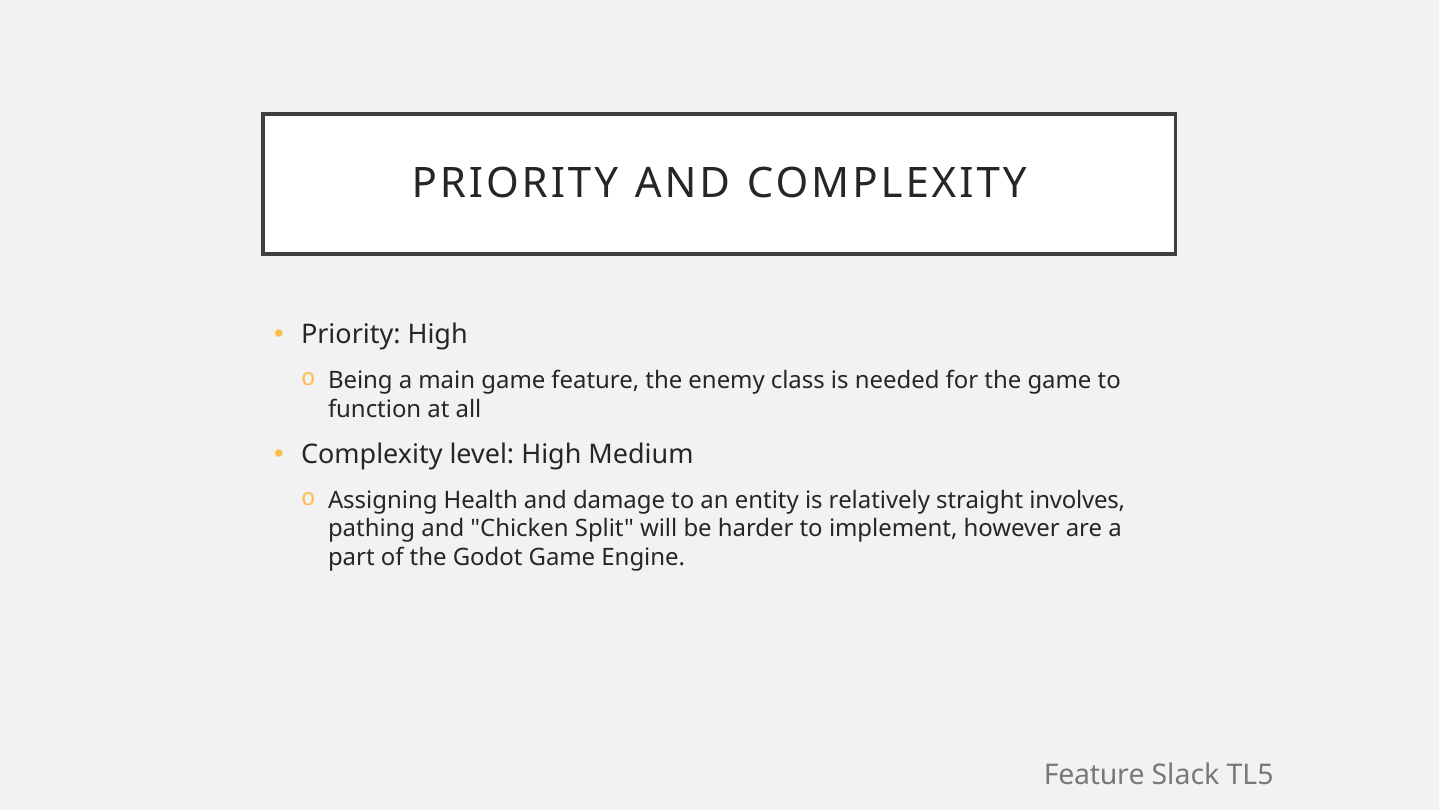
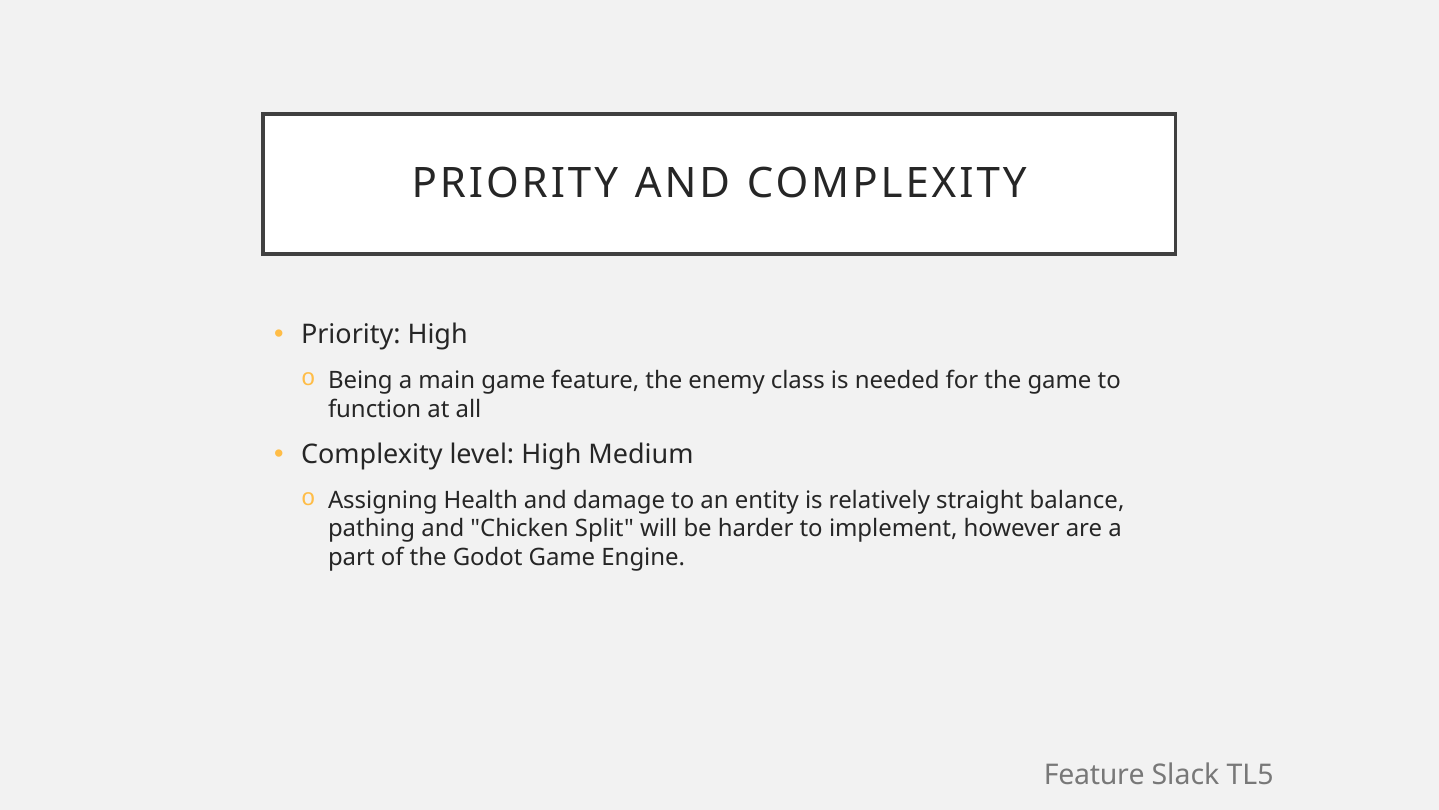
involves: involves -> balance
